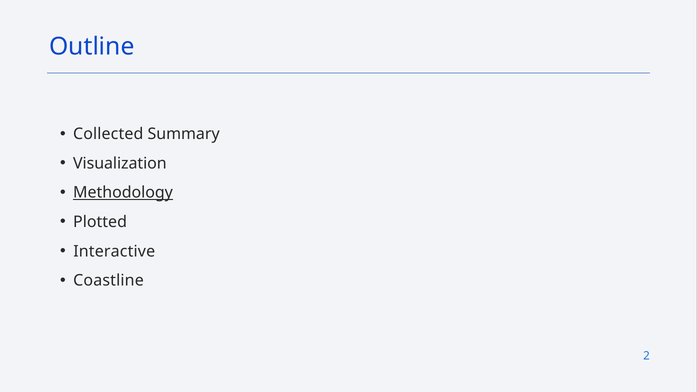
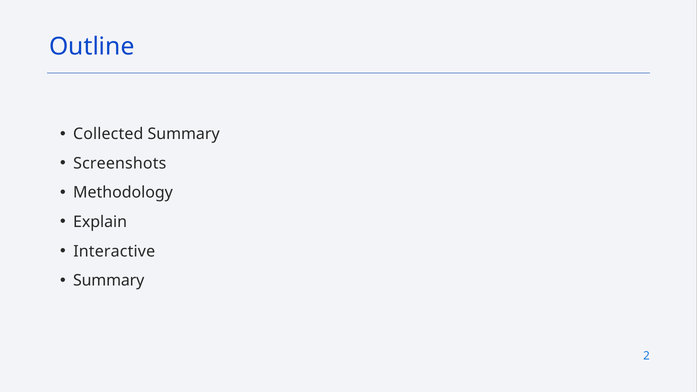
Visualization: Visualization -> Screenshots
Methodology underline: present -> none
Plotted: Plotted -> Explain
Coastline at (109, 281): Coastline -> Summary
